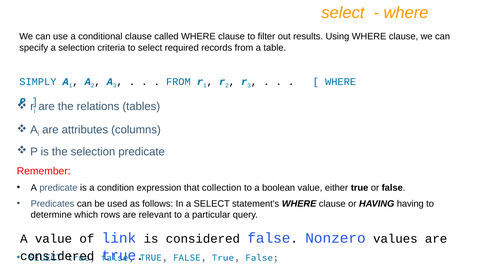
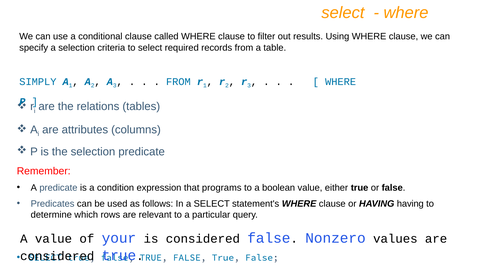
collection: collection -> programs
link: link -> your
